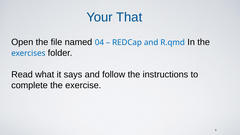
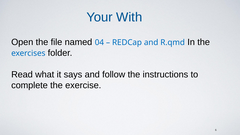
That: That -> With
